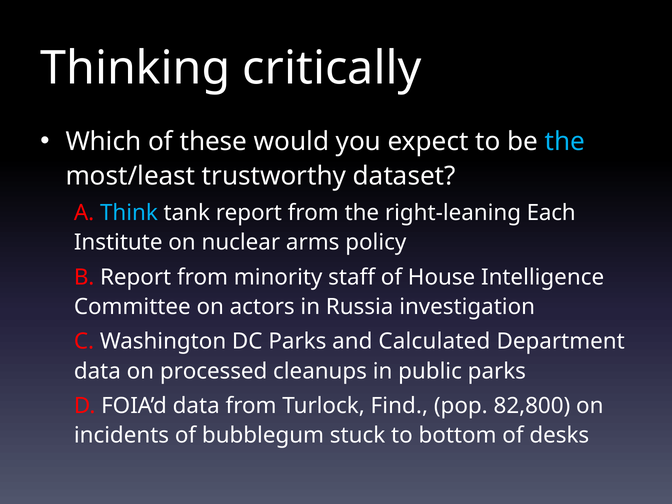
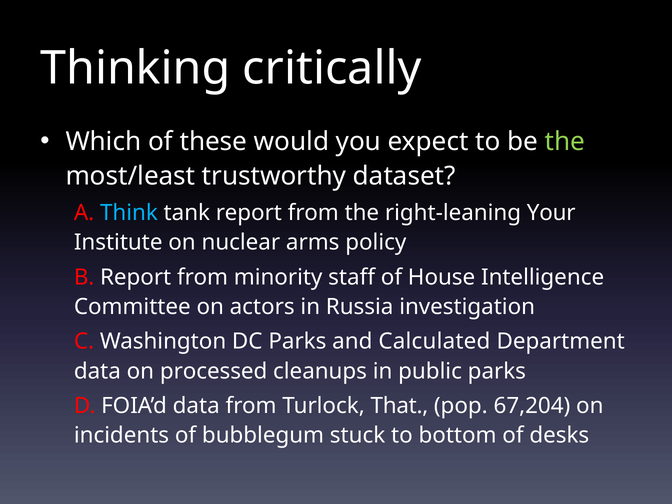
the at (565, 142) colour: light blue -> light green
Each: Each -> Your
Find: Find -> That
82,800: 82,800 -> 67,204
